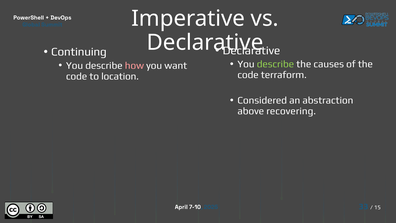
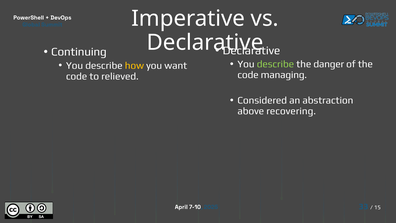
causes: causes -> danger
how colour: pink -> yellow
terraform: terraform -> managing
location: location -> relieved
